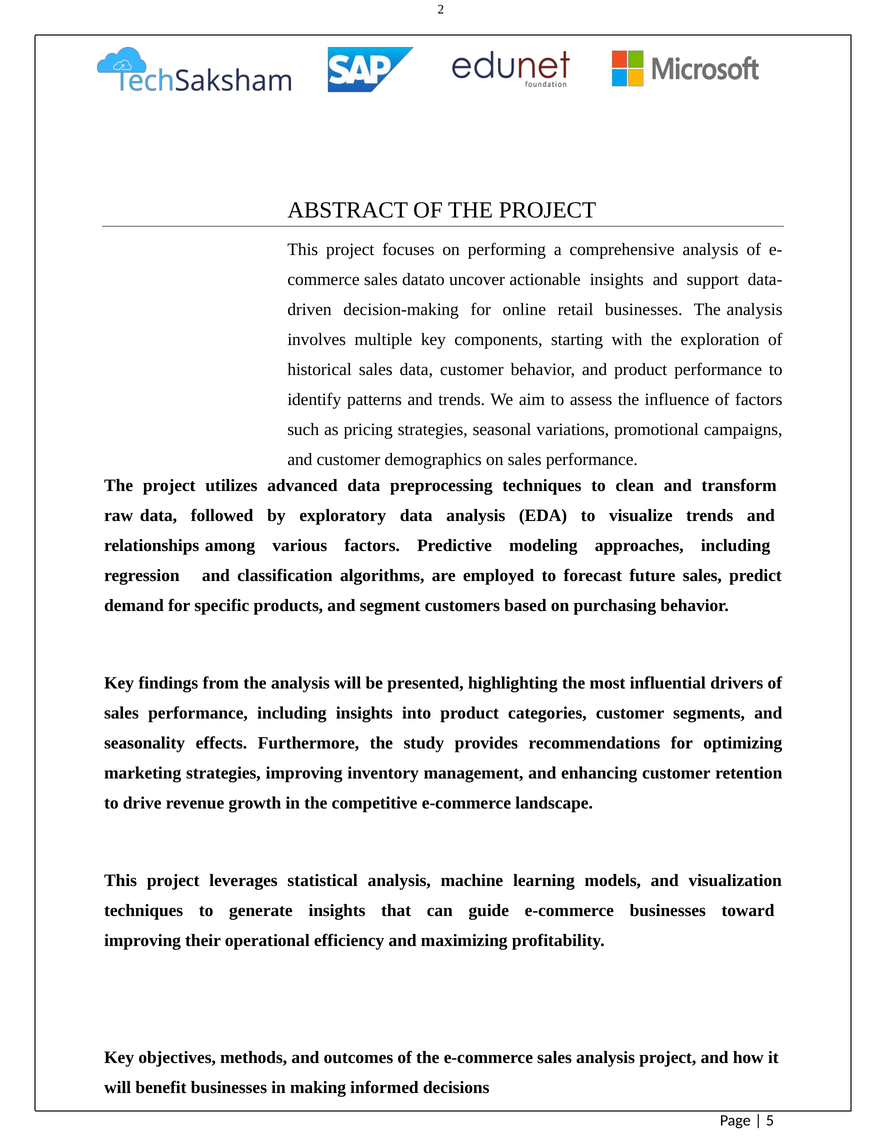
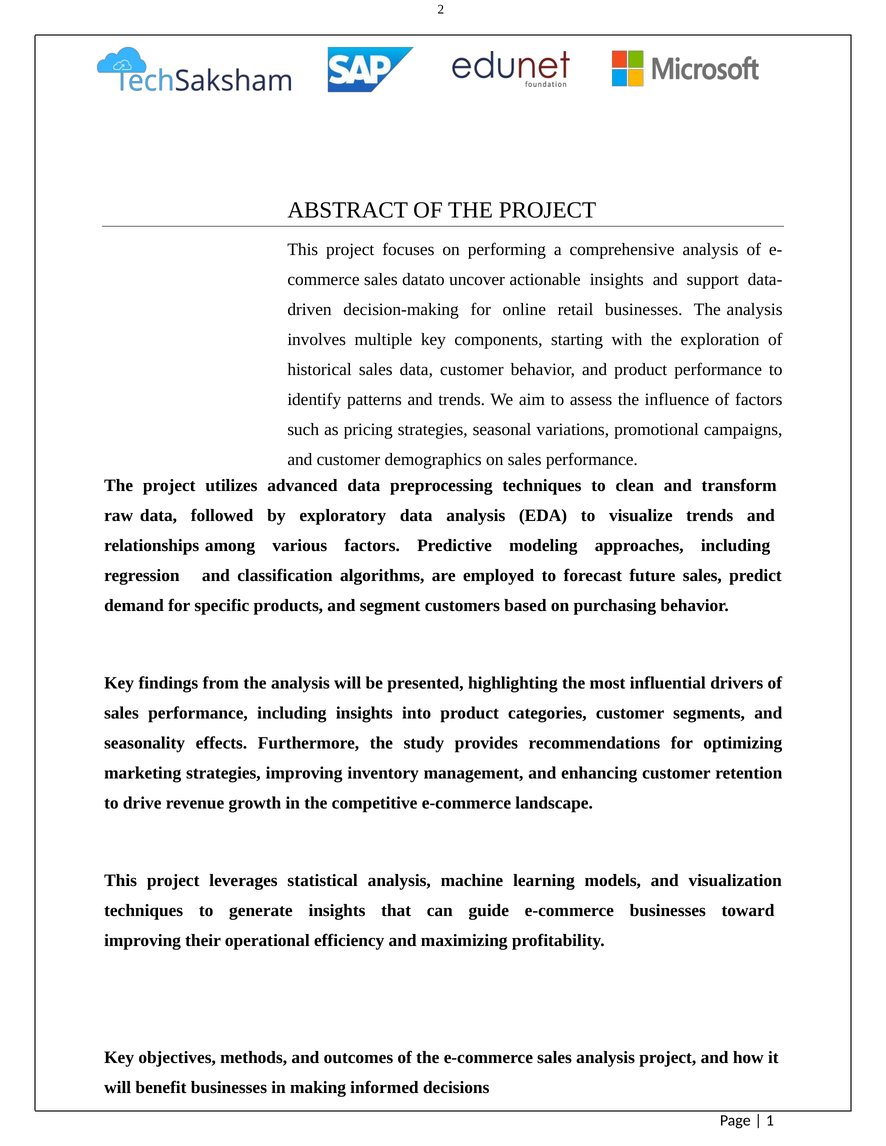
5: 5 -> 1
